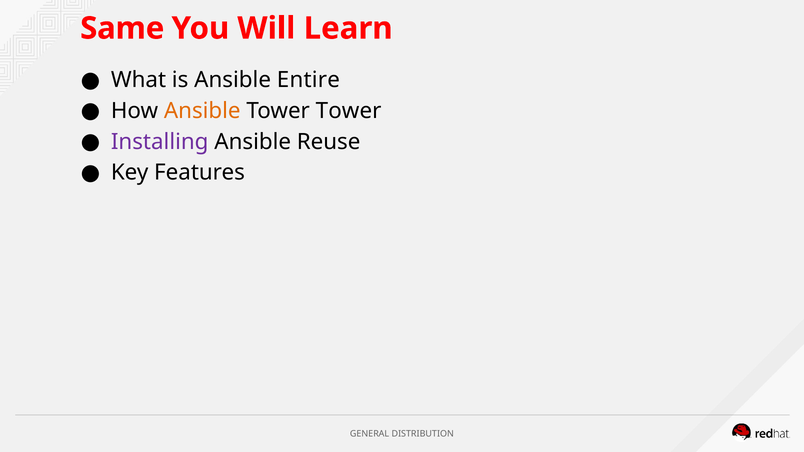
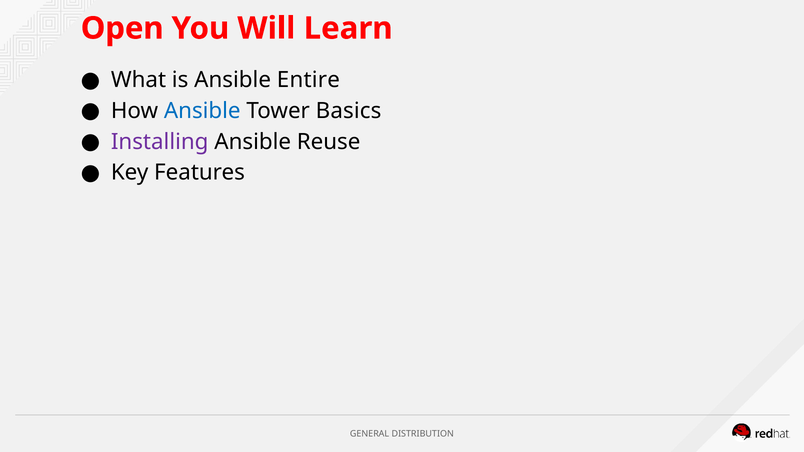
Same: Same -> Open
Ansible at (202, 111) colour: orange -> blue
Tower Tower: Tower -> Basics
